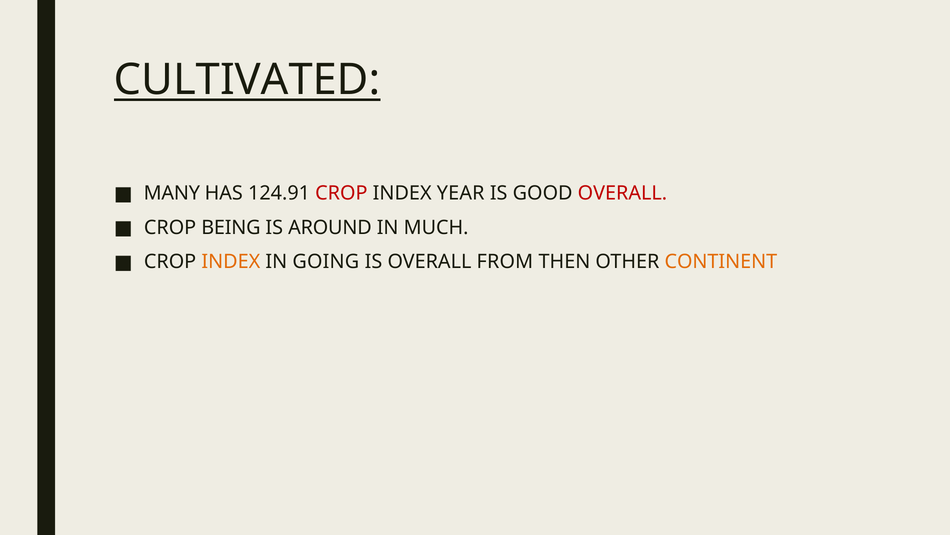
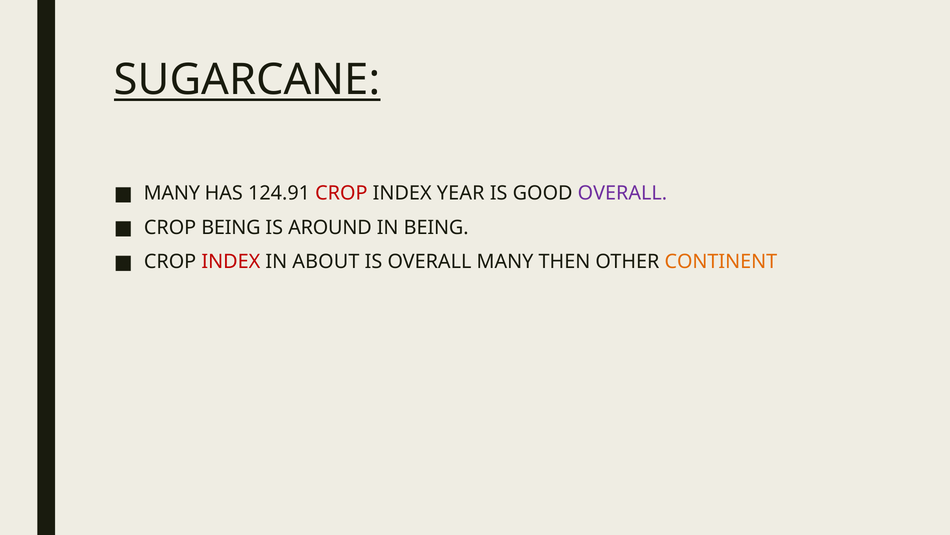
CULTIVATED: CULTIVATED -> SUGARCANE
OVERALL at (622, 193) colour: red -> purple
IN MUCH: MUCH -> BEING
INDEX at (231, 261) colour: orange -> red
GOING: GOING -> ABOUT
OVERALL FROM: FROM -> MANY
